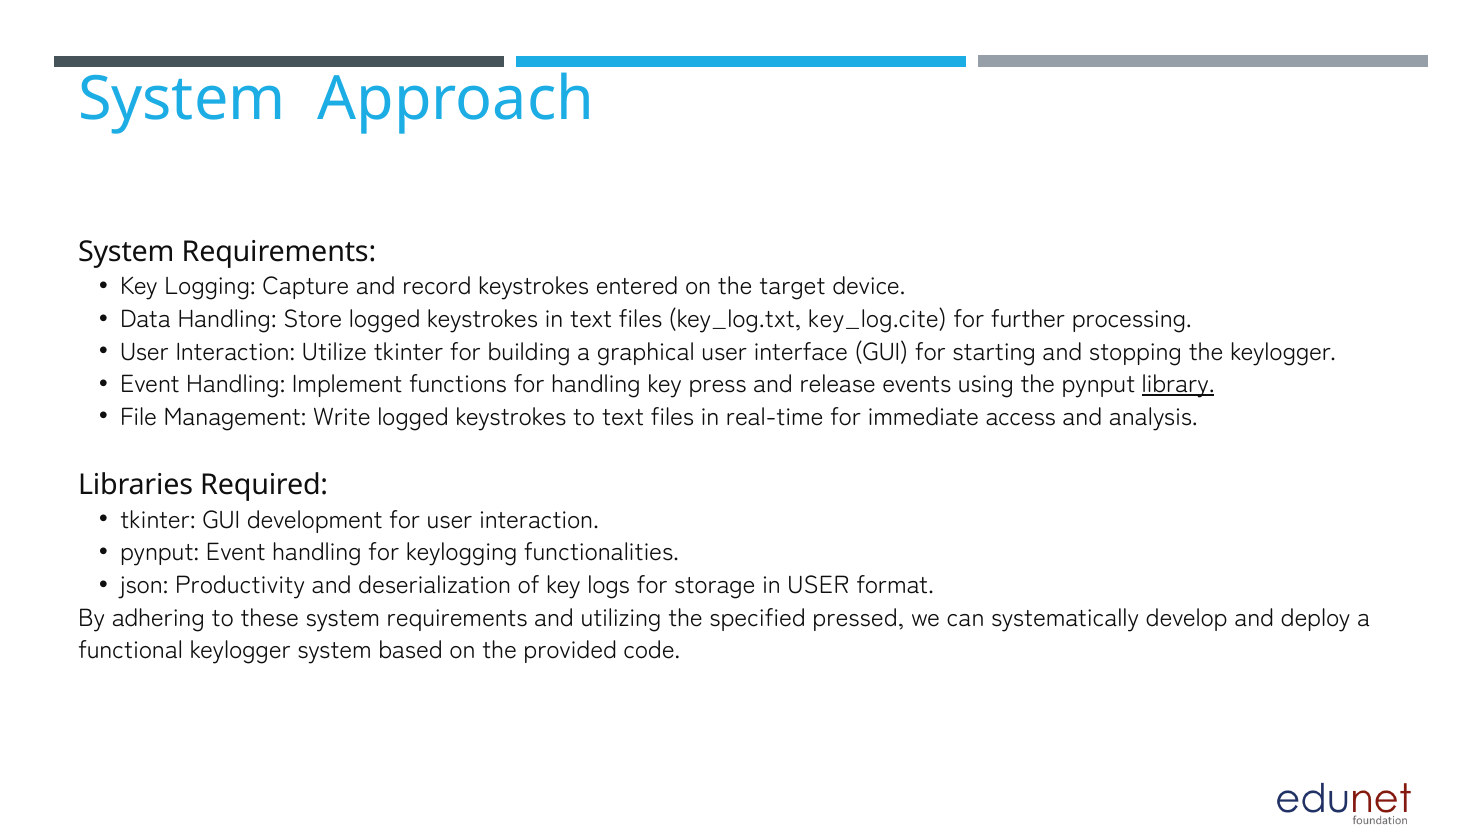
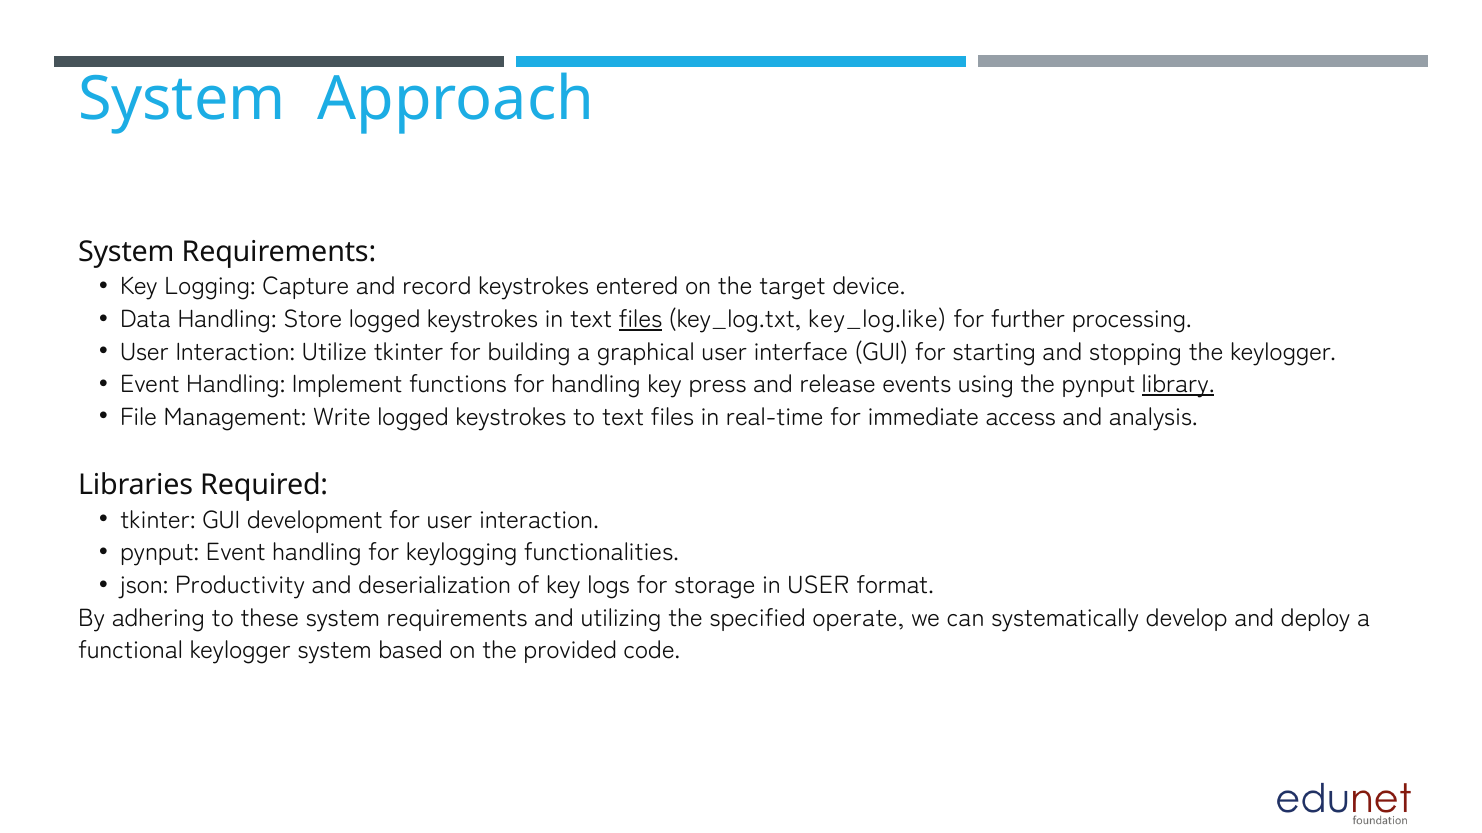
files at (641, 320) underline: none -> present
key_log.cite: key_log.cite -> key_log.like
pressed: pressed -> operate
